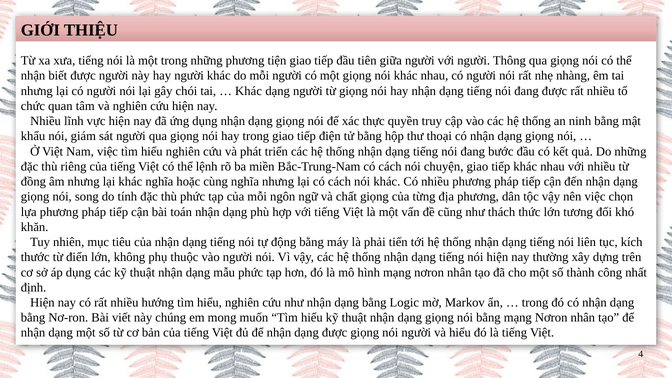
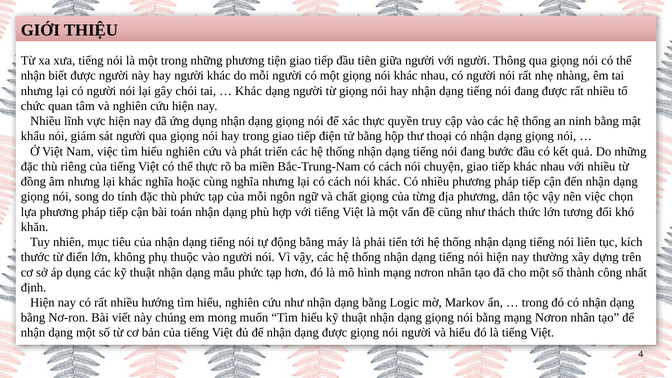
thể lệnh: lệnh -> thực
